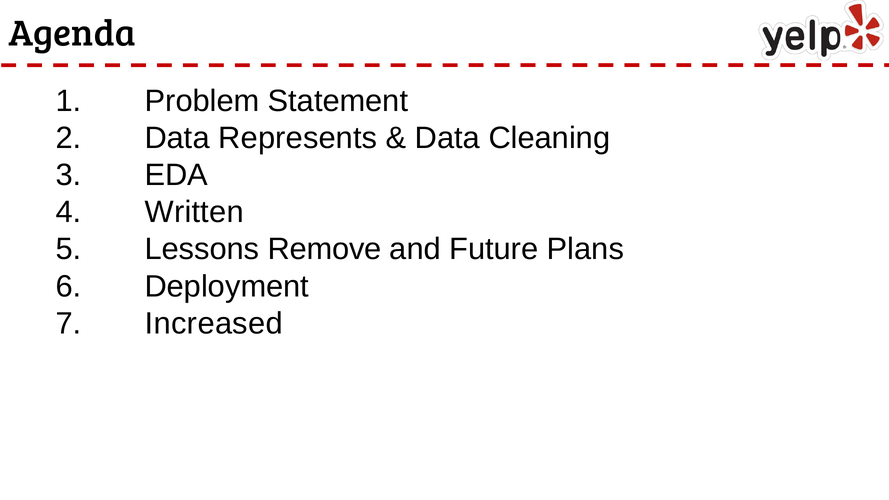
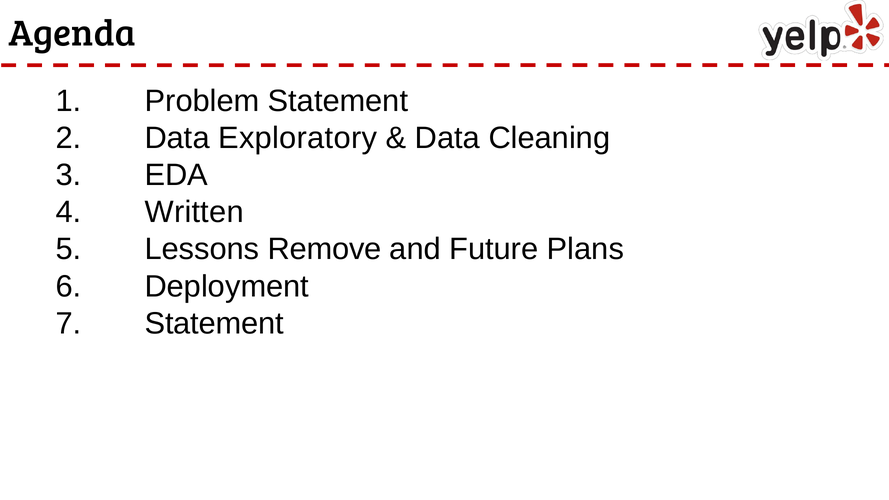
Represents: Represents -> Exploratory
7 Increased: Increased -> Statement
